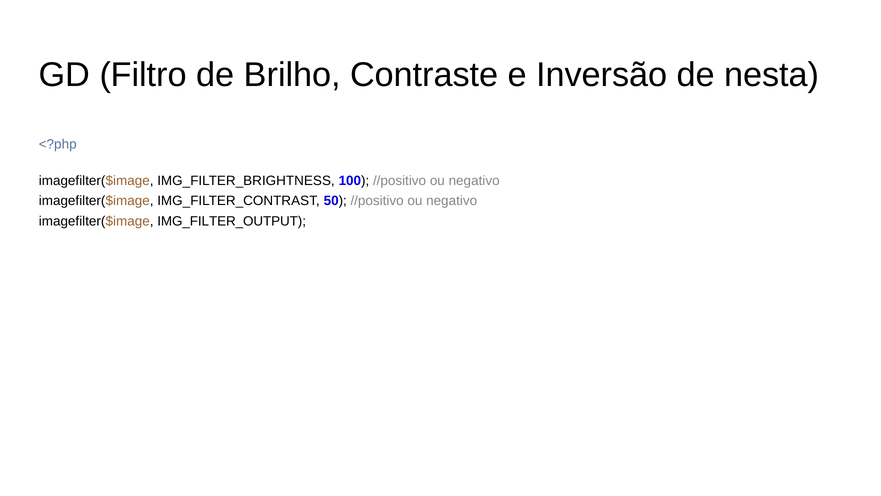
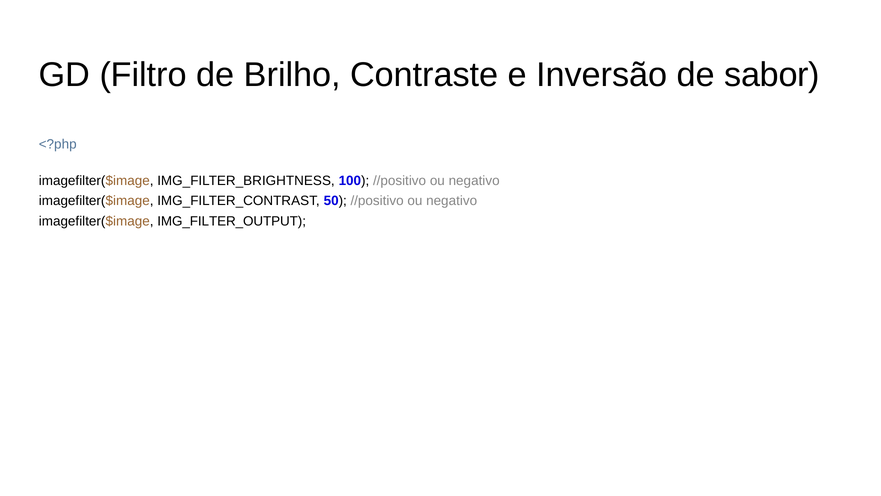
nesta: nesta -> sabor
